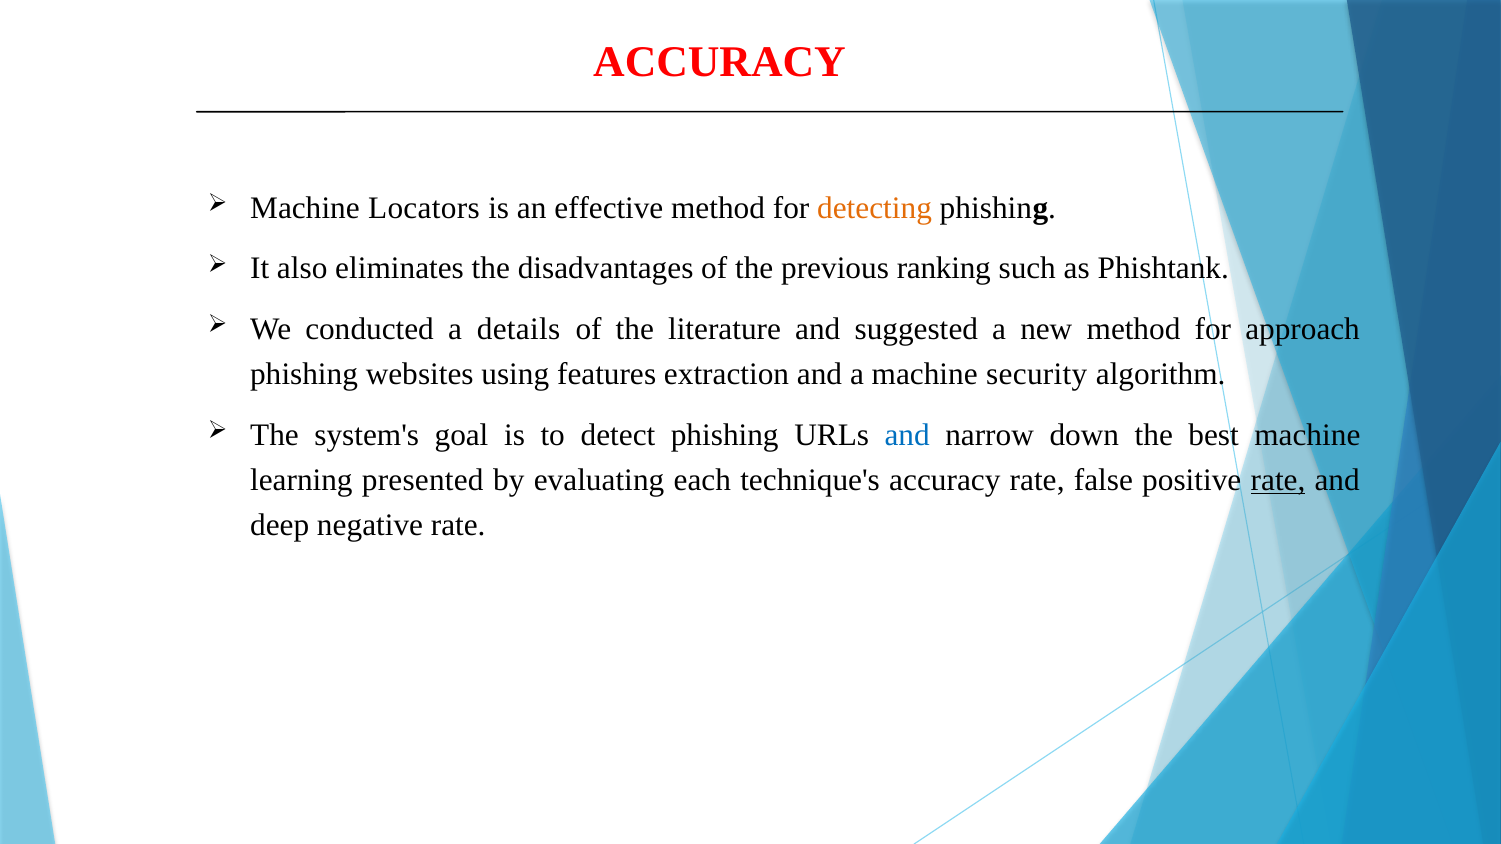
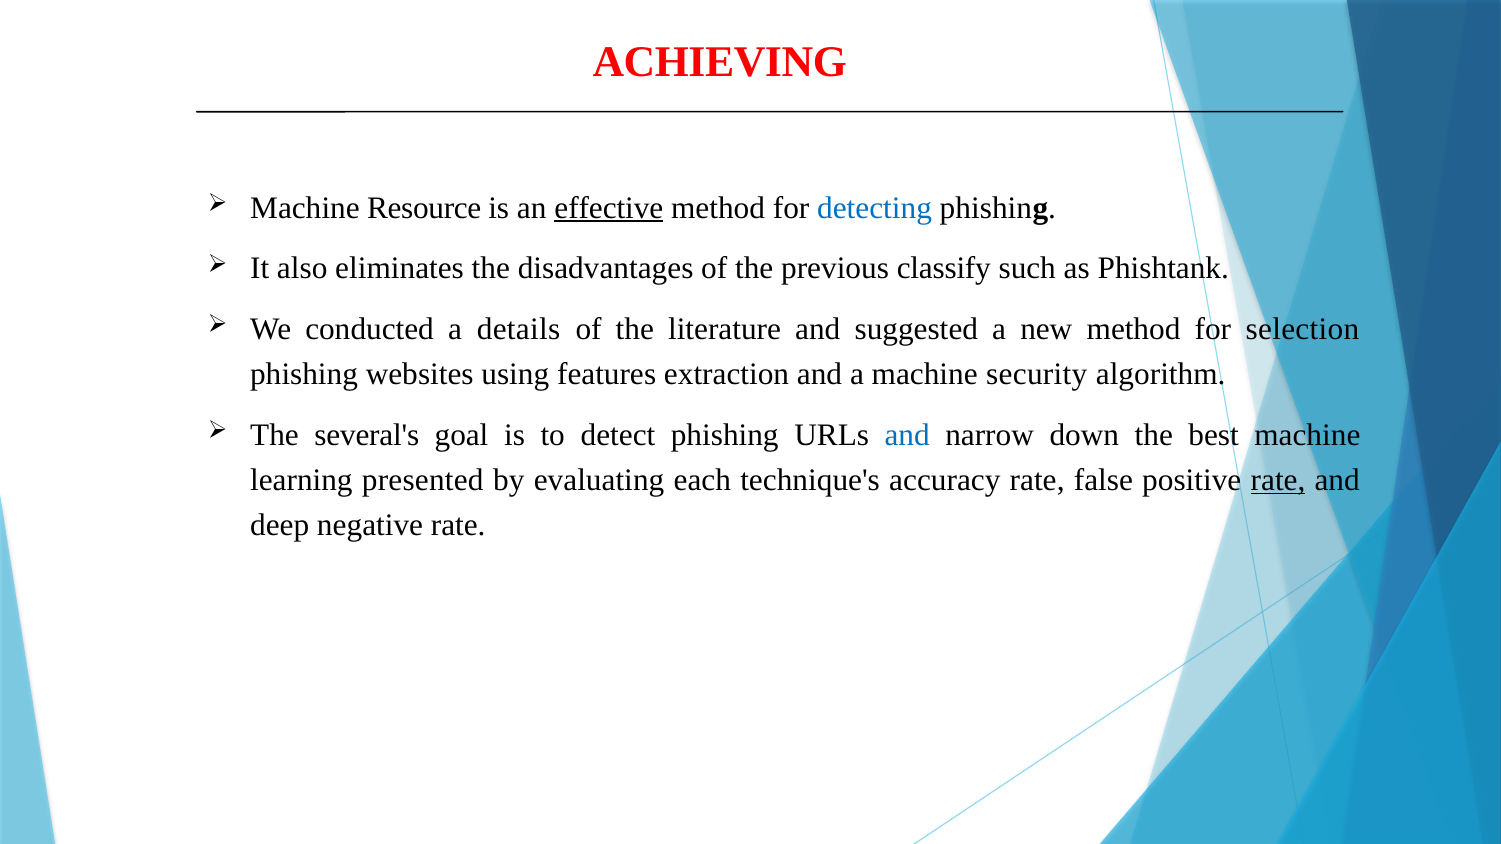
ACCURACY at (719, 62): ACCURACY -> ACHIEVING
Locators: Locators -> Resource
effective underline: none -> present
detecting colour: orange -> blue
ranking: ranking -> classify
approach: approach -> selection
system's: system's -> several's
